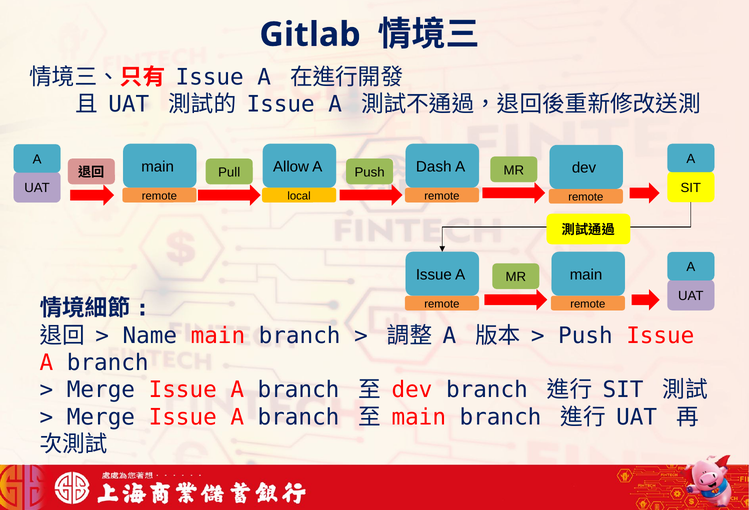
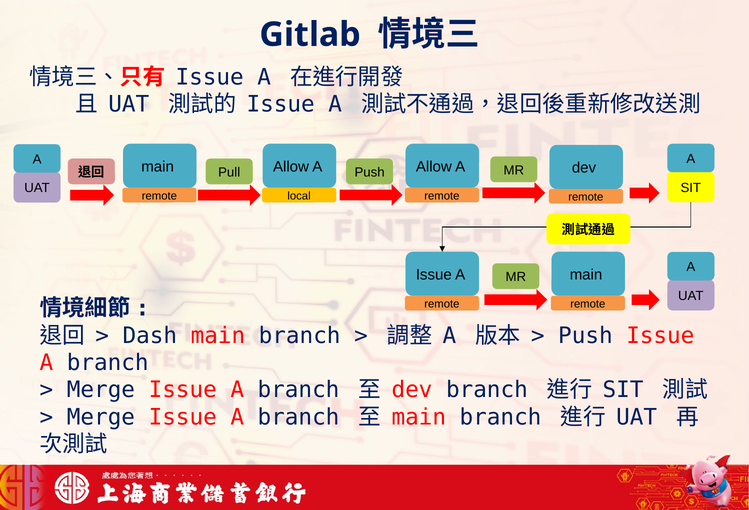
Push Dash: Dash -> Allow
Name: Name -> Dash
